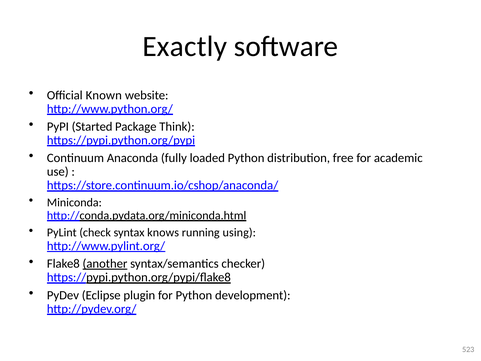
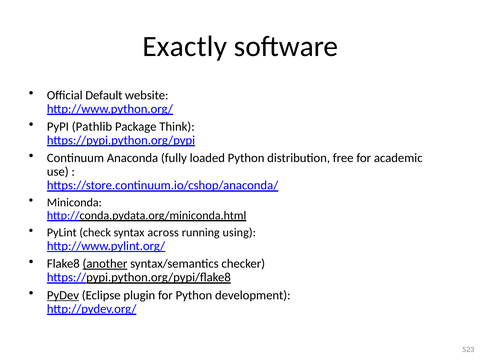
Known: Known -> Default
Started: Started -> Pathlib
knows: knows -> across
PyDev underline: none -> present
